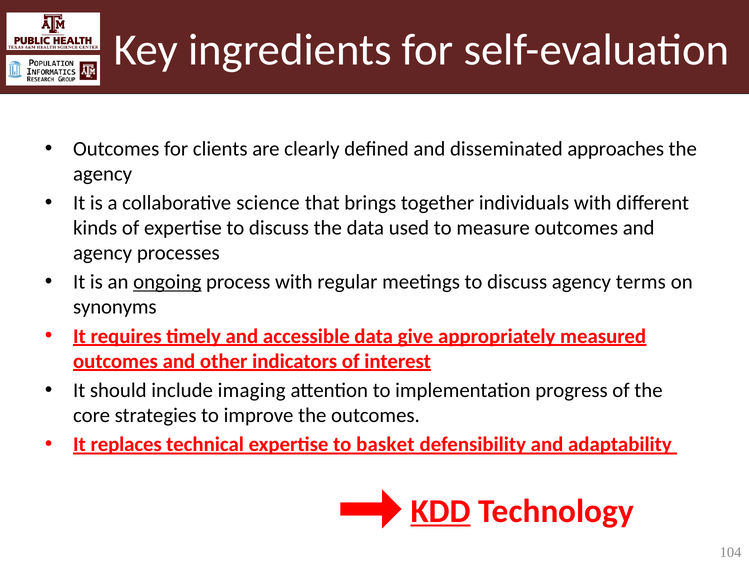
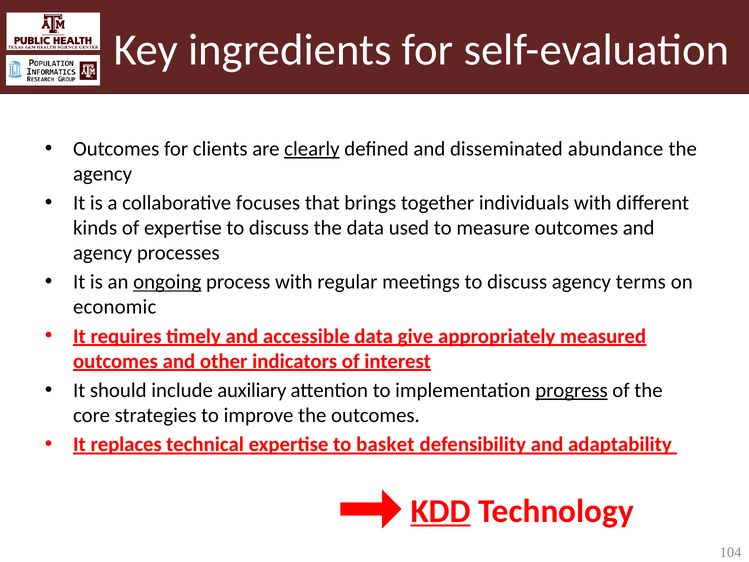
clearly underline: none -> present
approaches: approaches -> abundance
science: science -> focuses
synonyms: synonyms -> economic
imaging: imaging -> auxiliary
progress underline: none -> present
